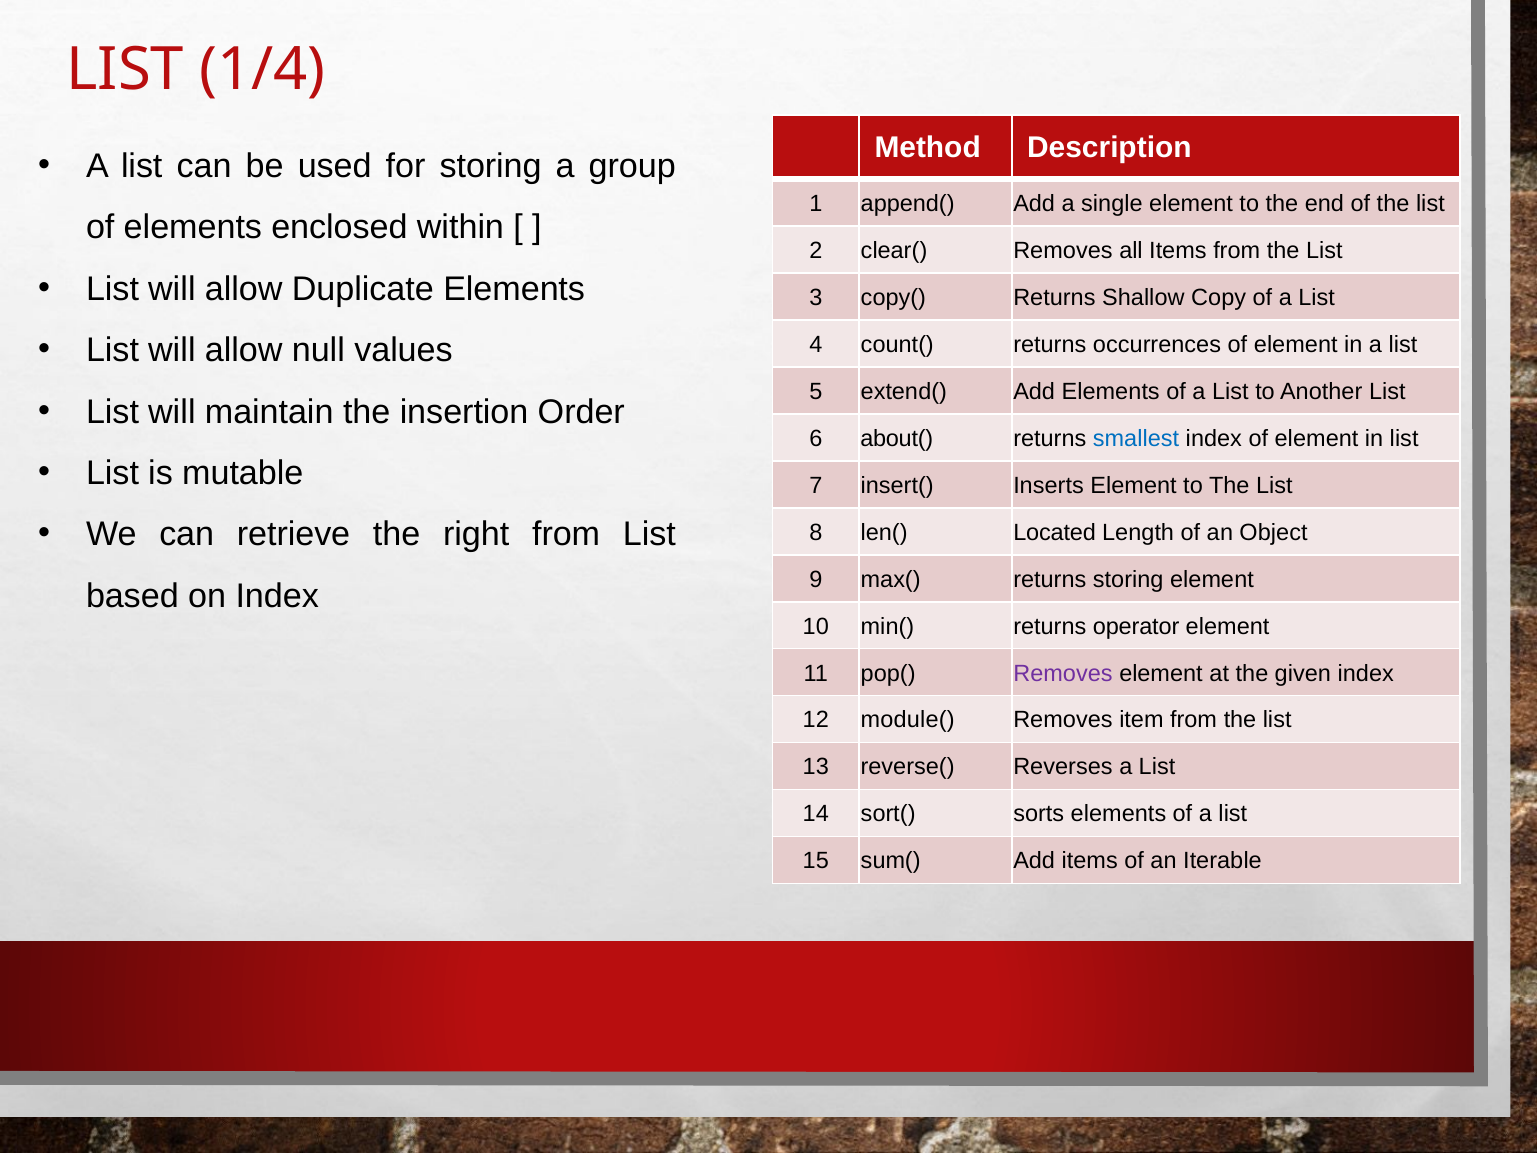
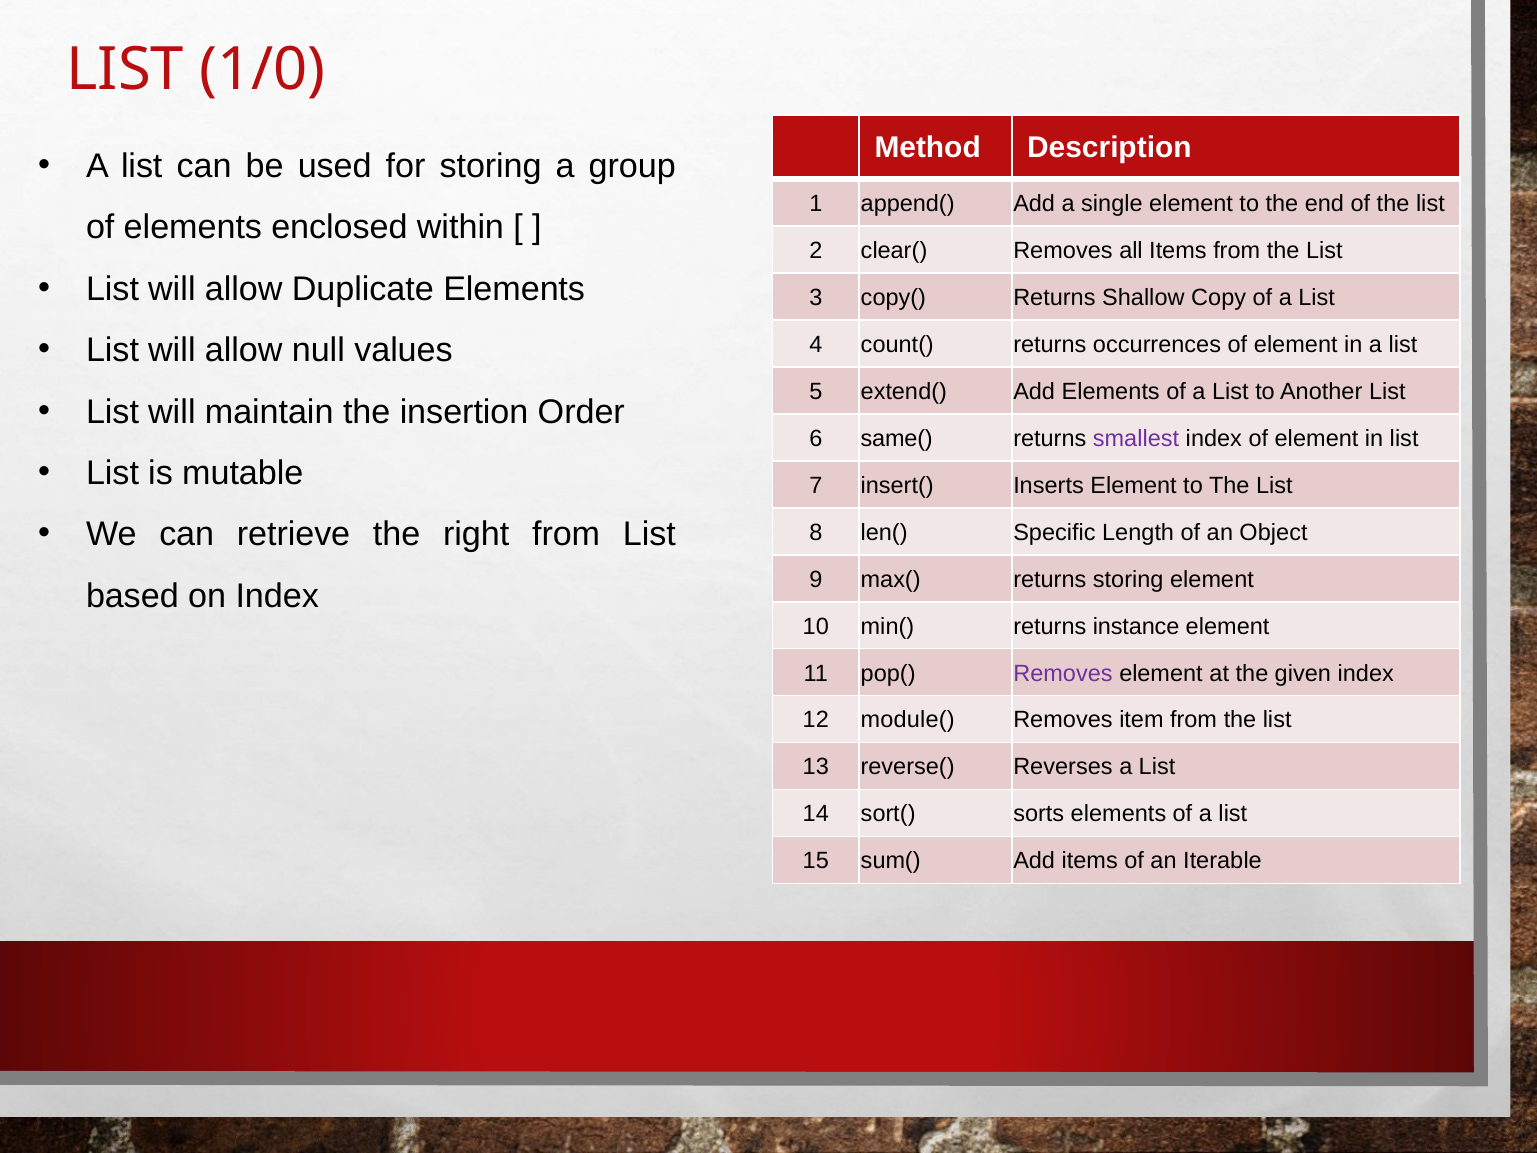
1/4: 1/4 -> 1/0
about(: about( -> same(
smallest colour: blue -> purple
Located: Located -> Specific
operator: operator -> instance
